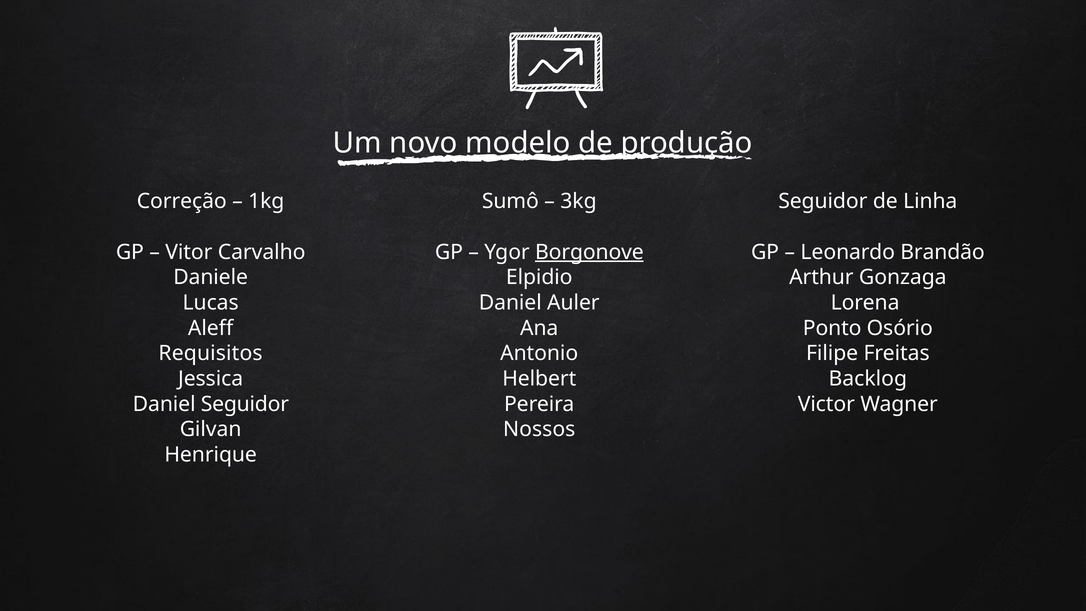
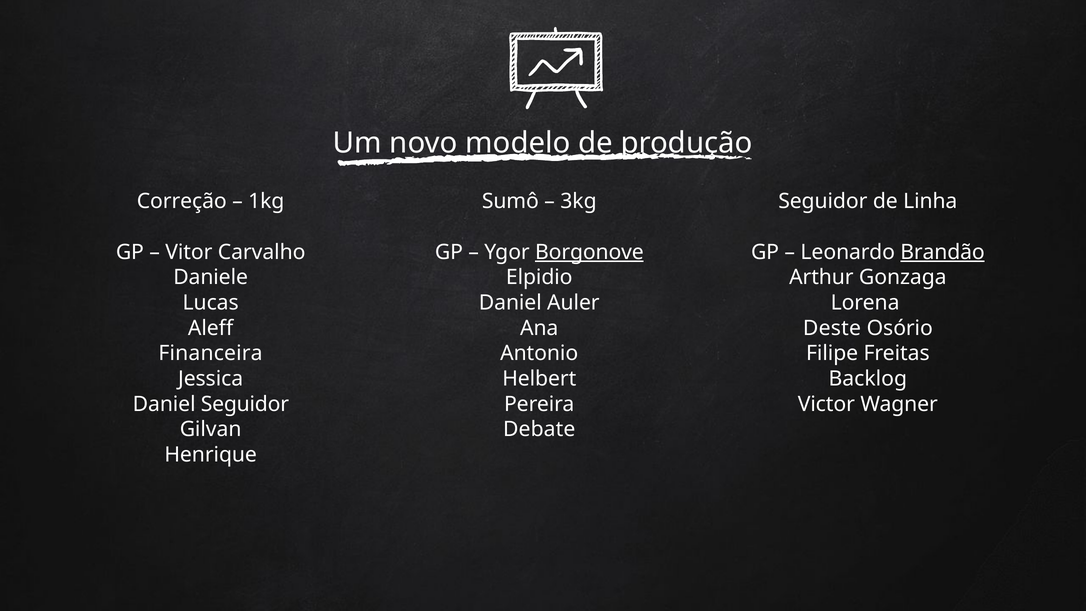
Brandão underline: none -> present
Ponto: Ponto -> Deste
Requisitos: Requisitos -> Financeira
Nossos: Nossos -> Debate
